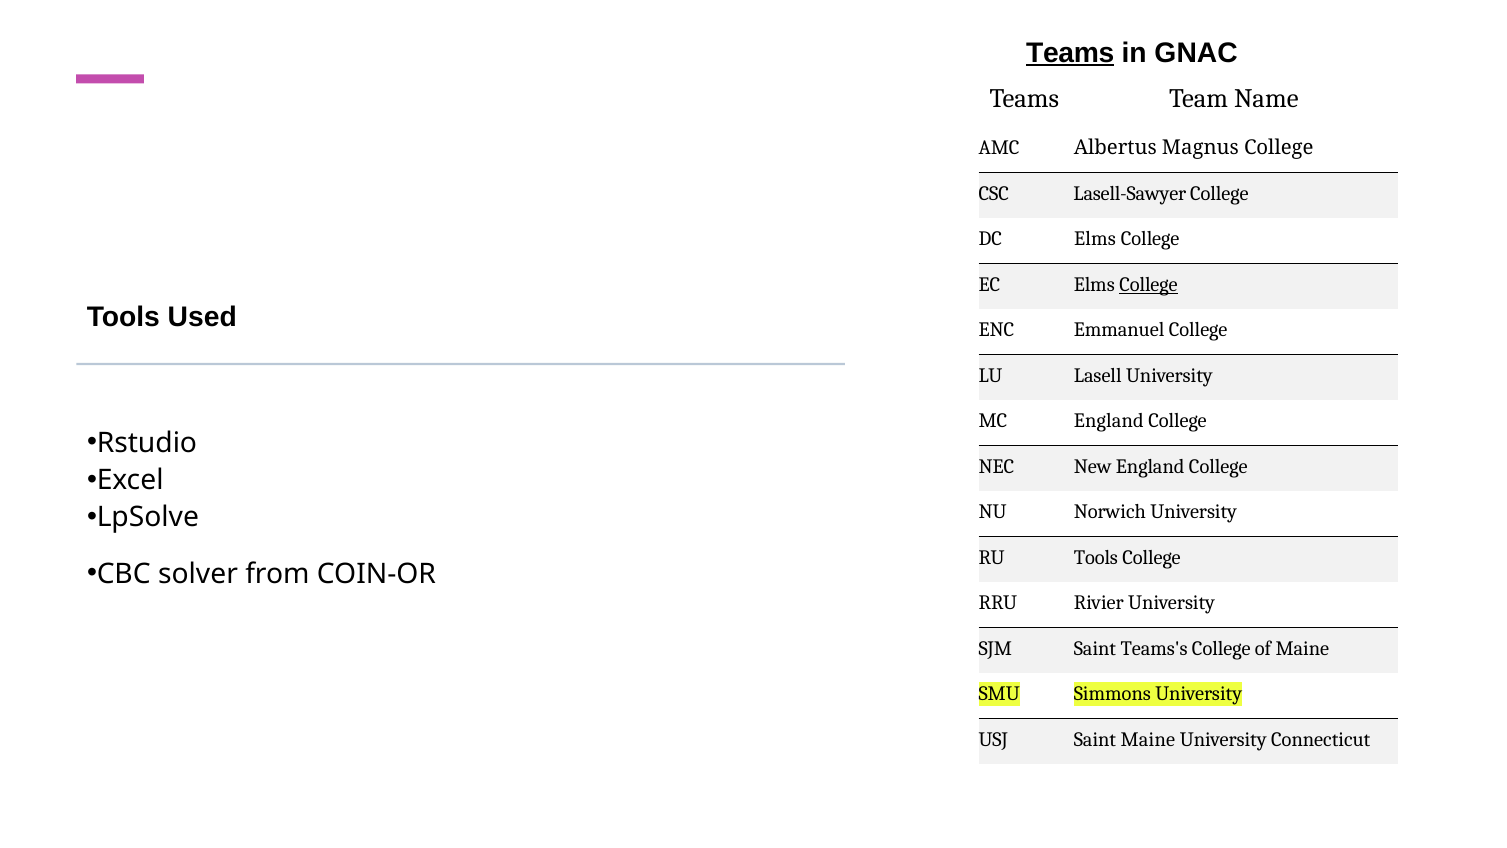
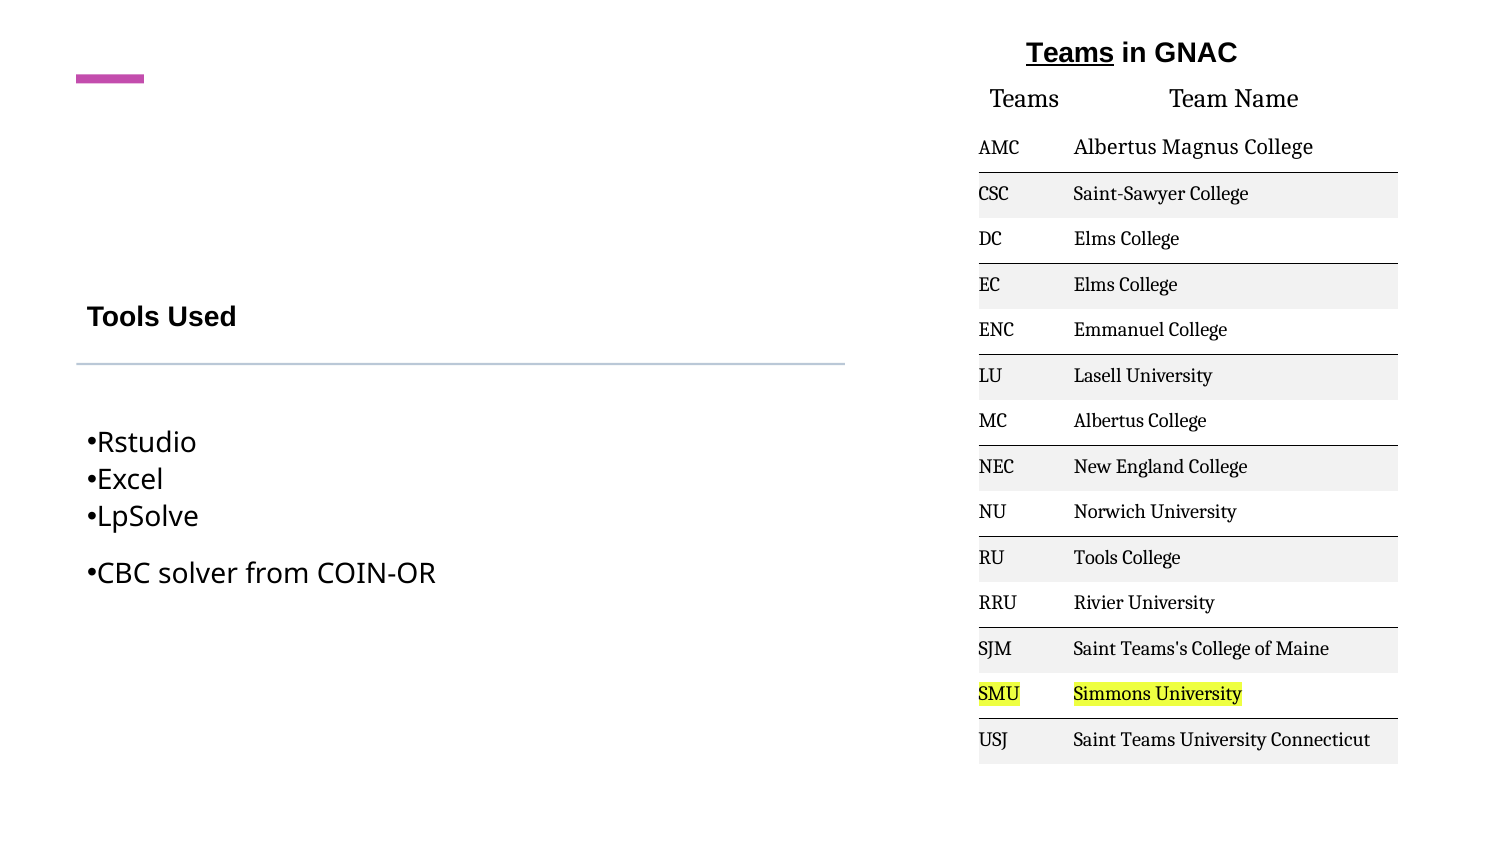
Lasell-Sawyer: Lasell-Sawyer -> Saint-Sawyer
College at (1148, 285) underline: present -> none
MC England: England -> Albertus
Saint Maine: Maine -> Teams
